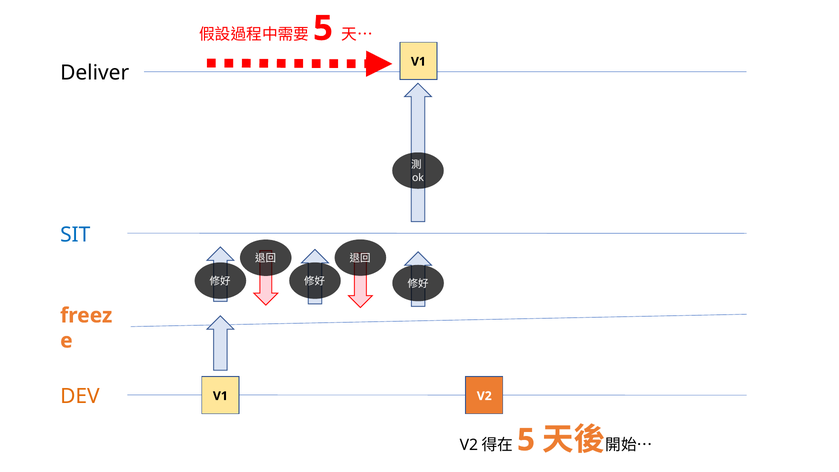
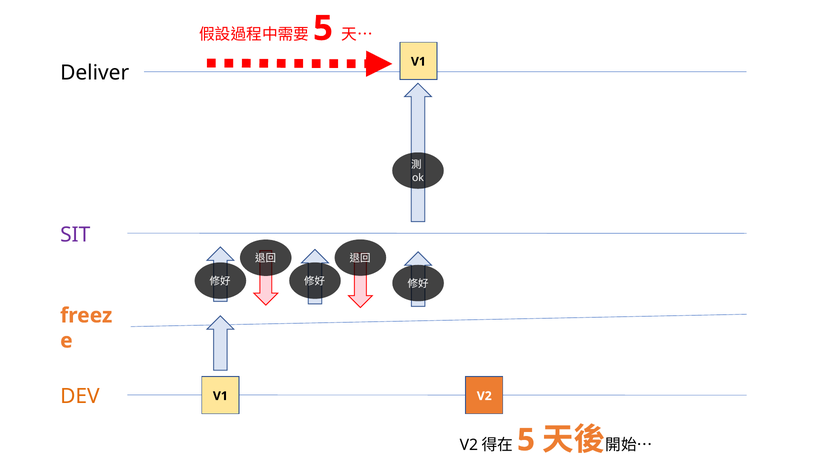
SIT colour: blue -> purple
